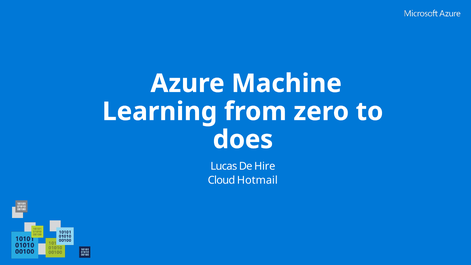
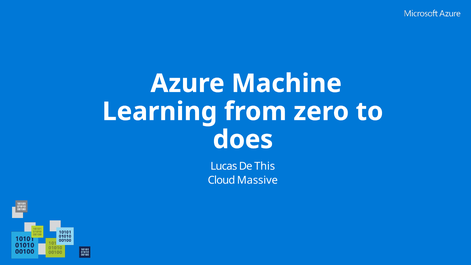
Hire: Hire -> This
Hotmail: Hotmail -> Massive
